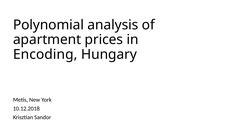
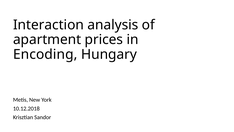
Polynomial: Polynomial -> Interaction
